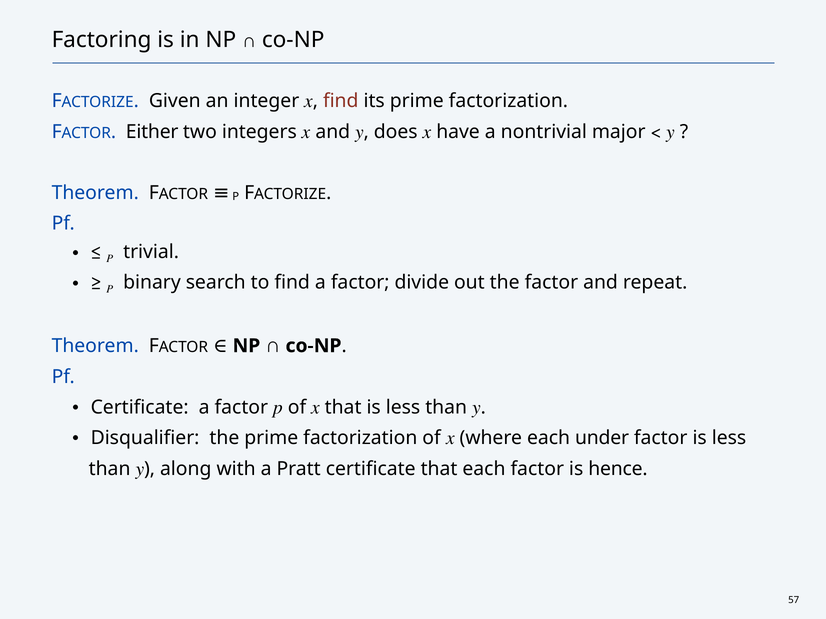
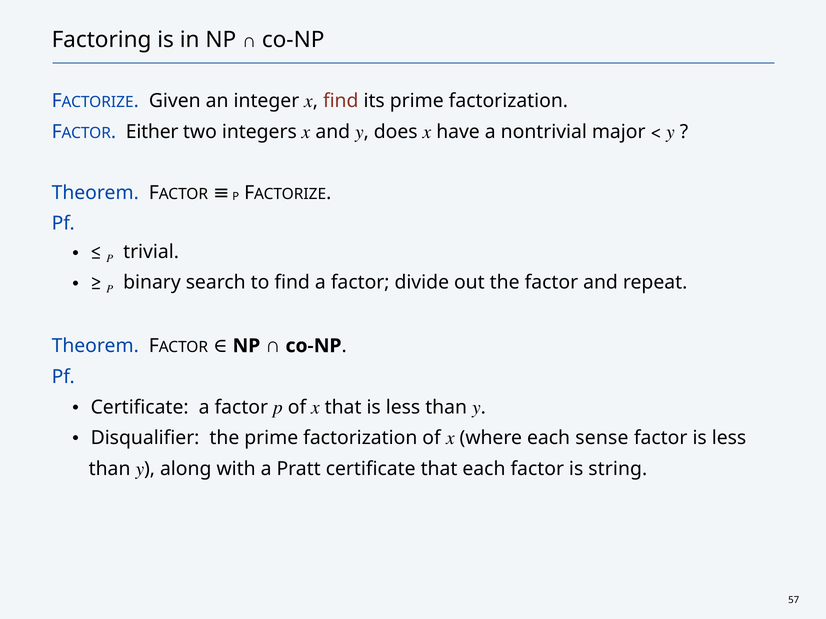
under: under -> sense
hence: hence -> string
